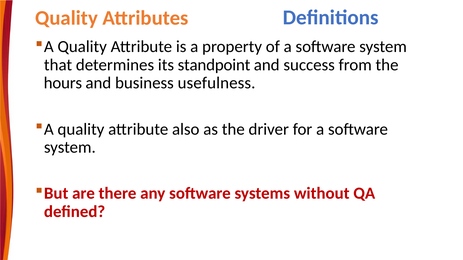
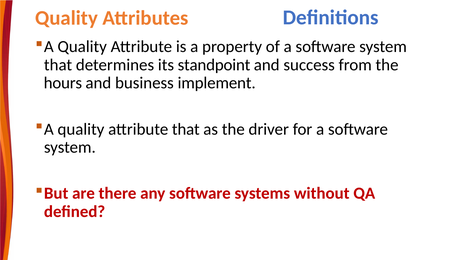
usefulness: usefulness -> implement
attribute also: also -> that
